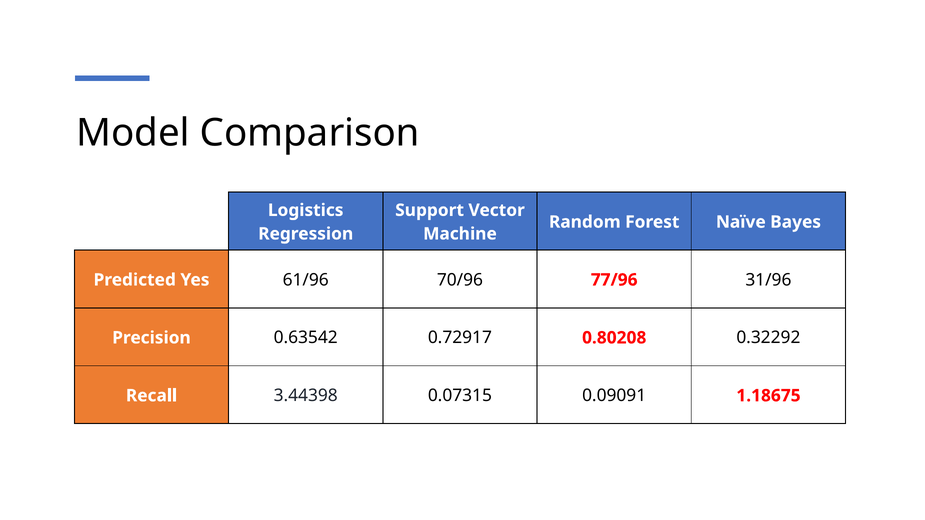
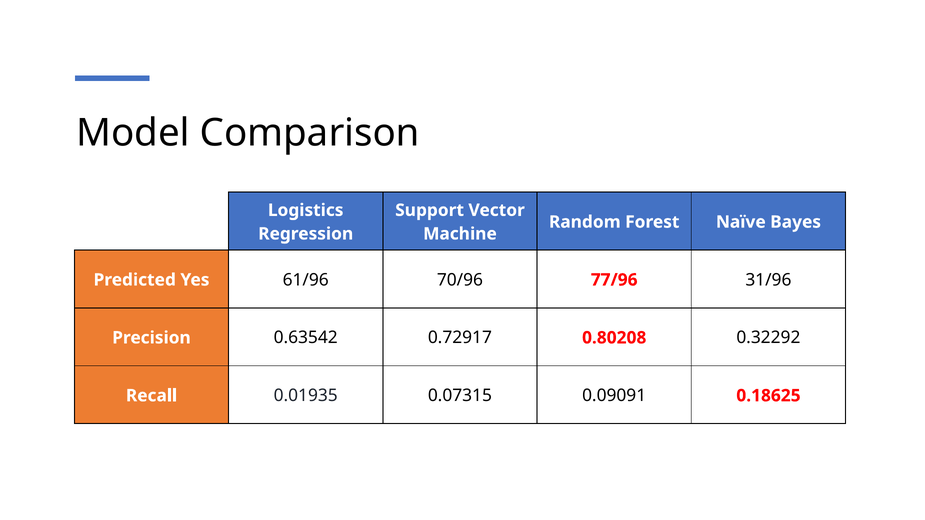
3.44398: 3.44398 -> 0.01935
1.18675: 1.18675 -> 0.18625
